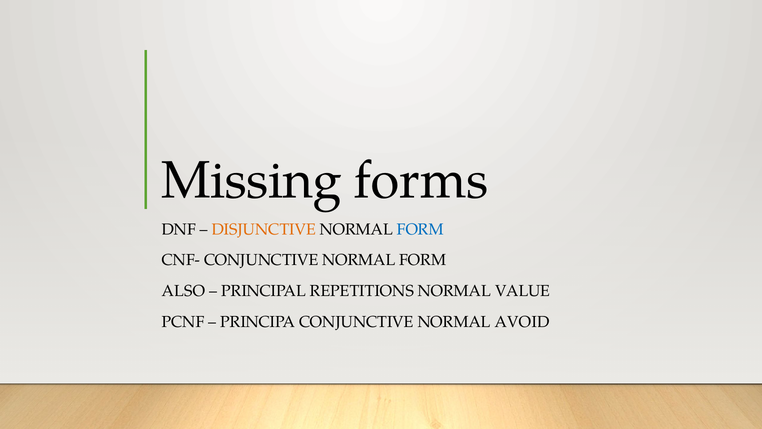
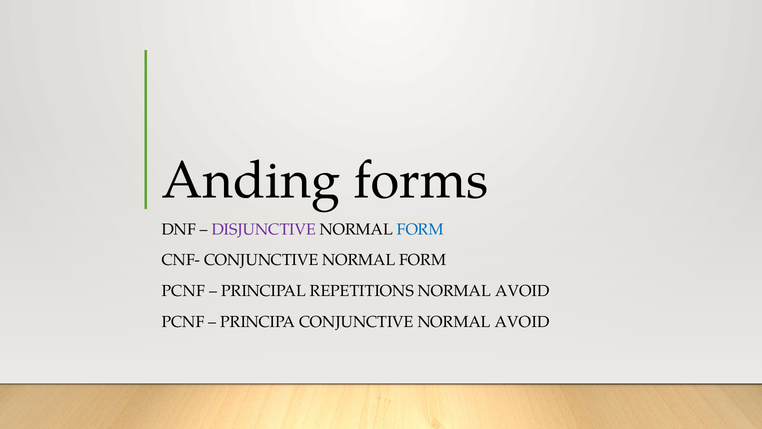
Missing: Missing -> Anding
DISJUNCTIVE colour: orange -> purple
ALSO at (183, 291): ALSO -> PCNF
VALUE at (523, 291): VALUE -> AVOID
